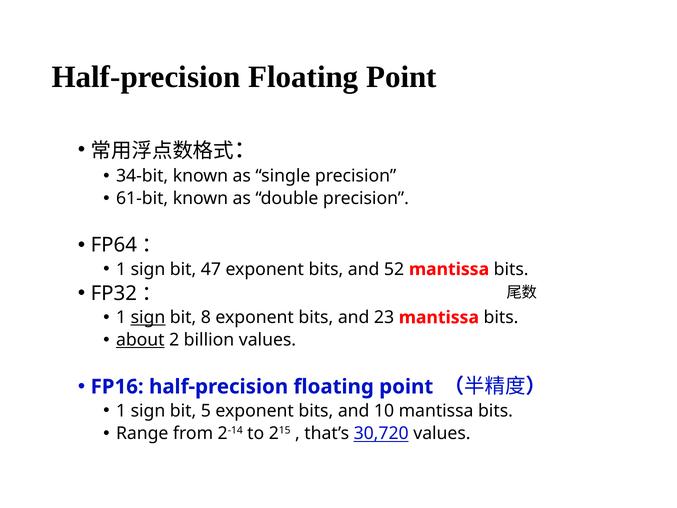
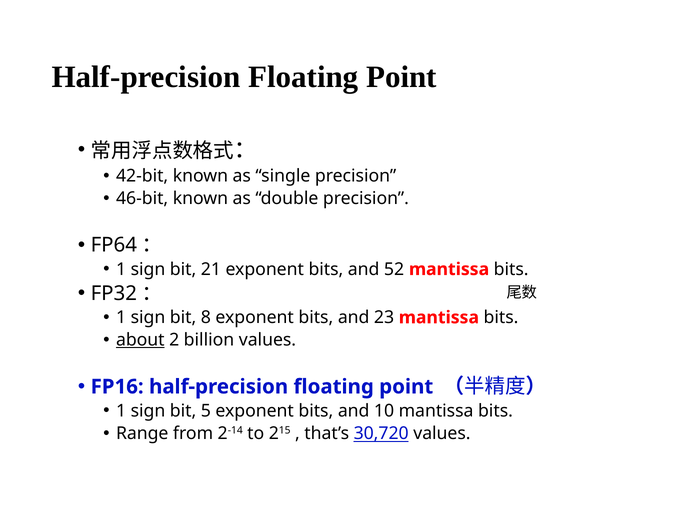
34-bit: 34-bit -> 42-bit
61-bit: 61-bit -> 46-bit
47: 47 -> 21
sign at (148, 317) underline: present -> none
